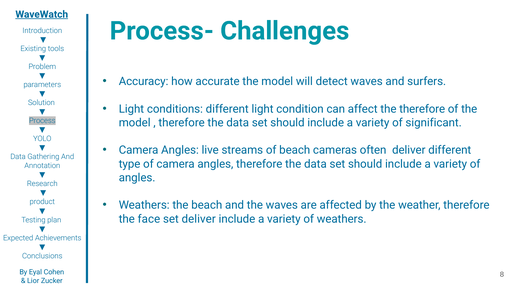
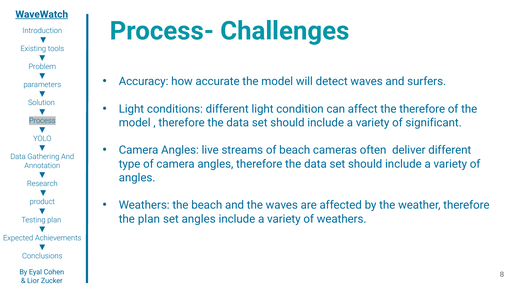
the face: face -> plan
set deliver: deliver -> angles
